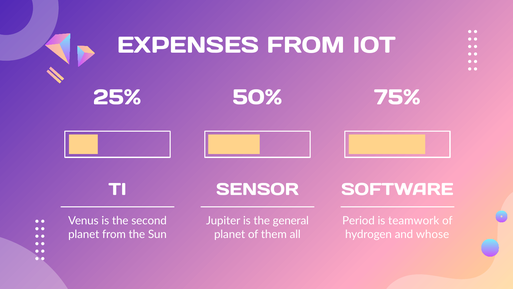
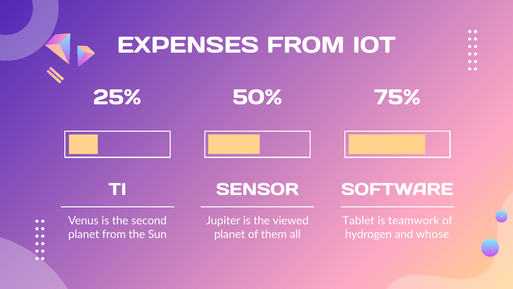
general: general -> viewed
Period: Period -> Tablet
